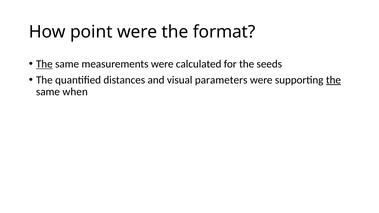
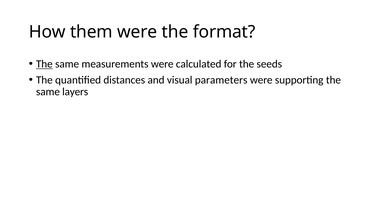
point: point -> them
the at (333, 80) underline: present -> none
when: when -> layers
